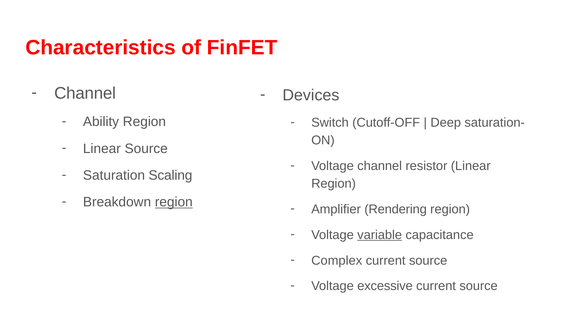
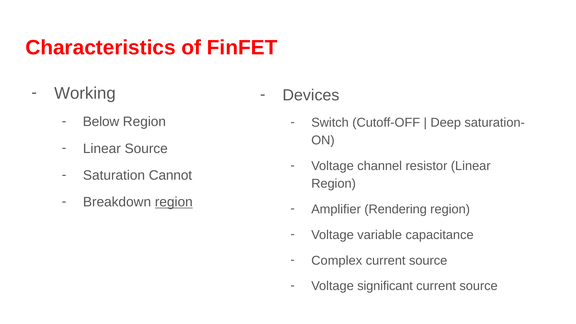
Channel at (85, 93): Channel -> Working
Ability: Ability -> Below
Scaling: Scaling -> Cannot
variable underline: present -> none
excessive: excessive -> significant
